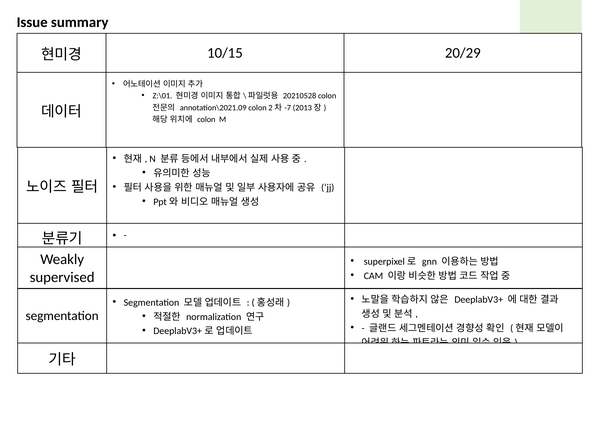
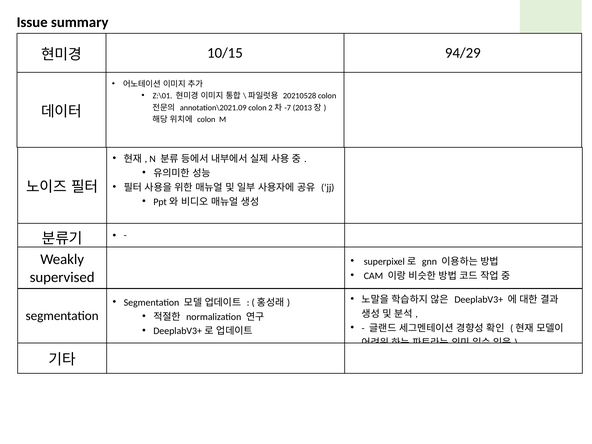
20/29: 20/29 -> 94/29
